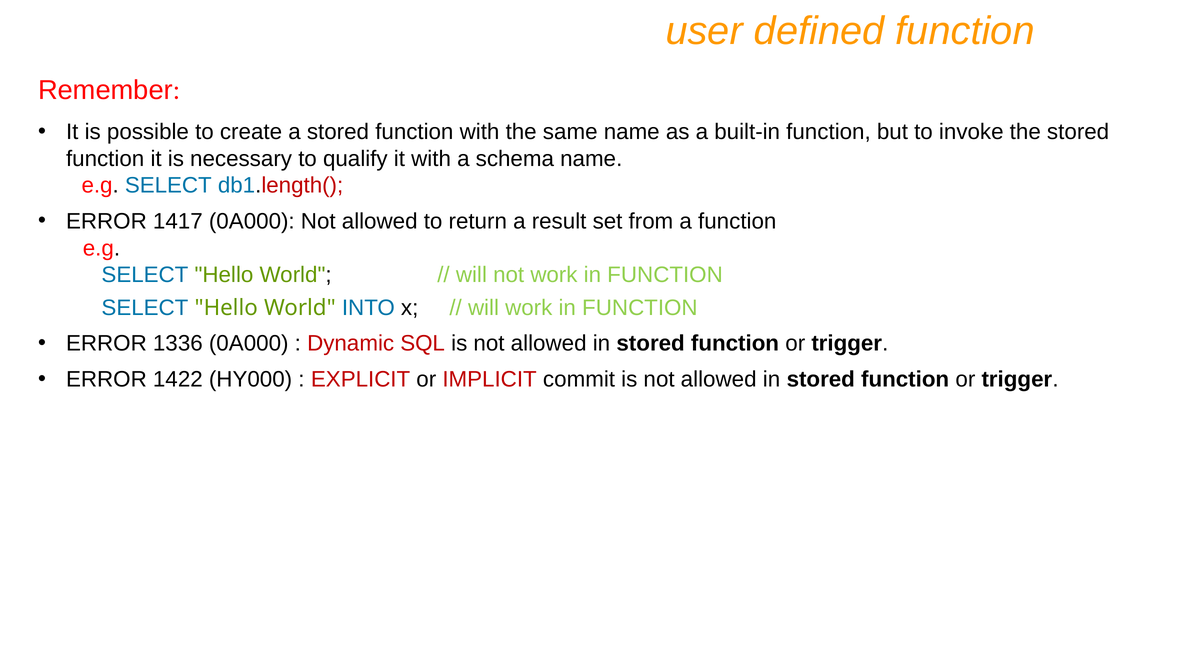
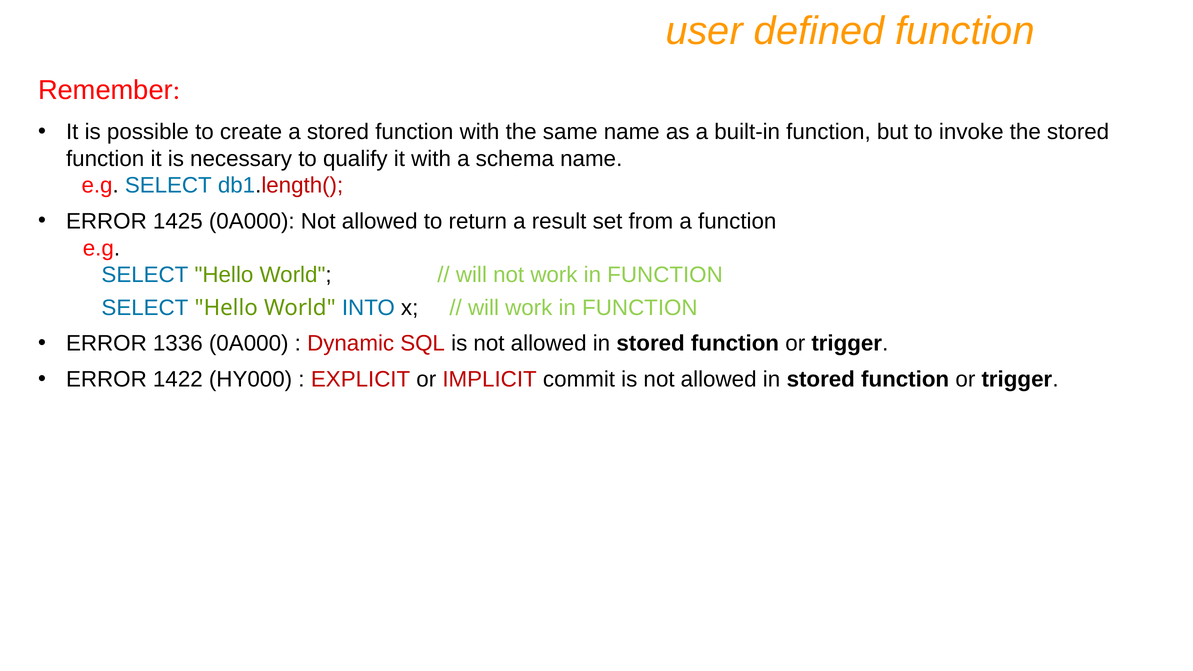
1417: 1417 -> 1425
